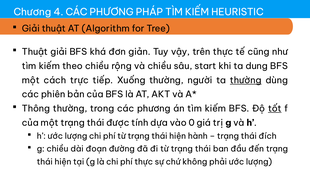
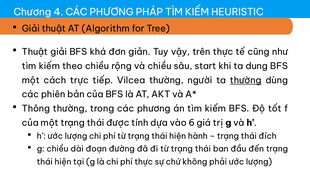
Xuống: Xuống -> Vilcea
tốt underline: present -> none
0: 0 -> 6
